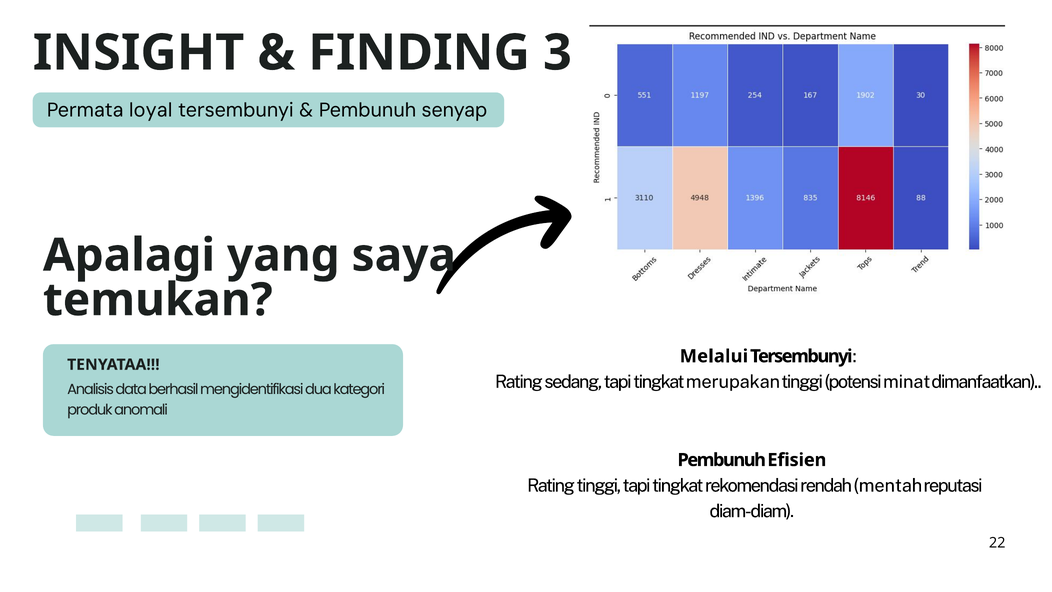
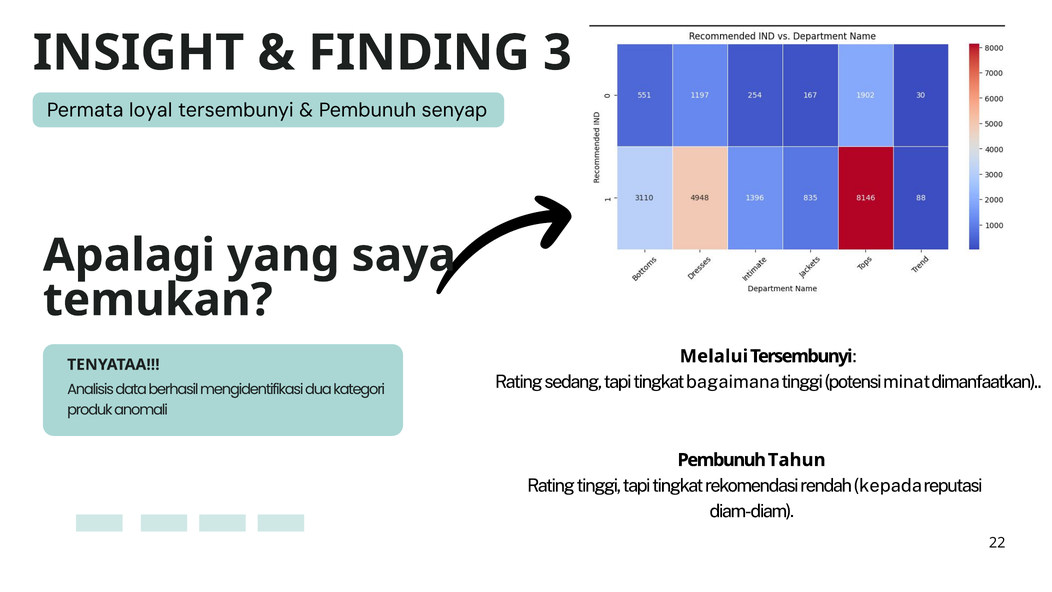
merupakan: merupakan -> bagaimana
Efisien: Efisien -> Tahun
mentah: mentah -> kepada
